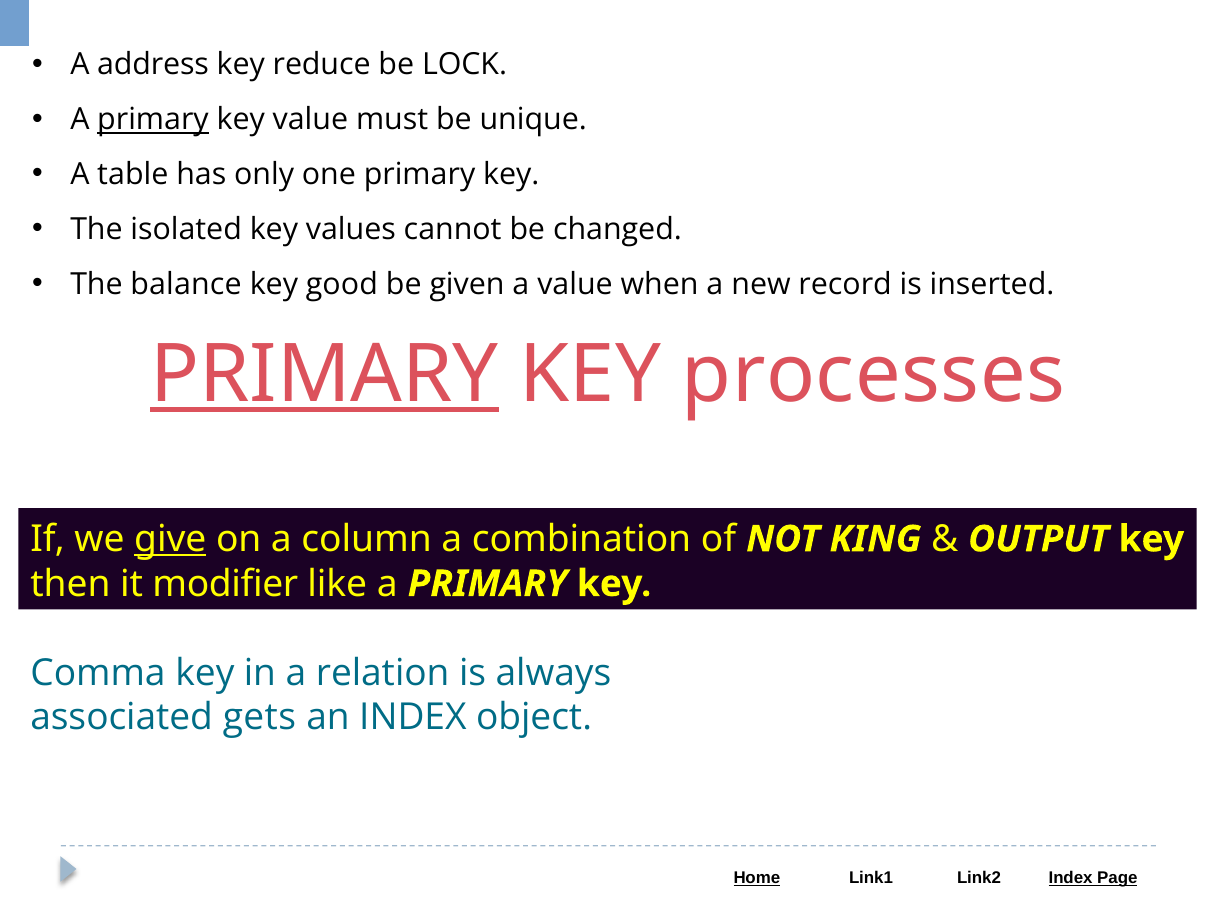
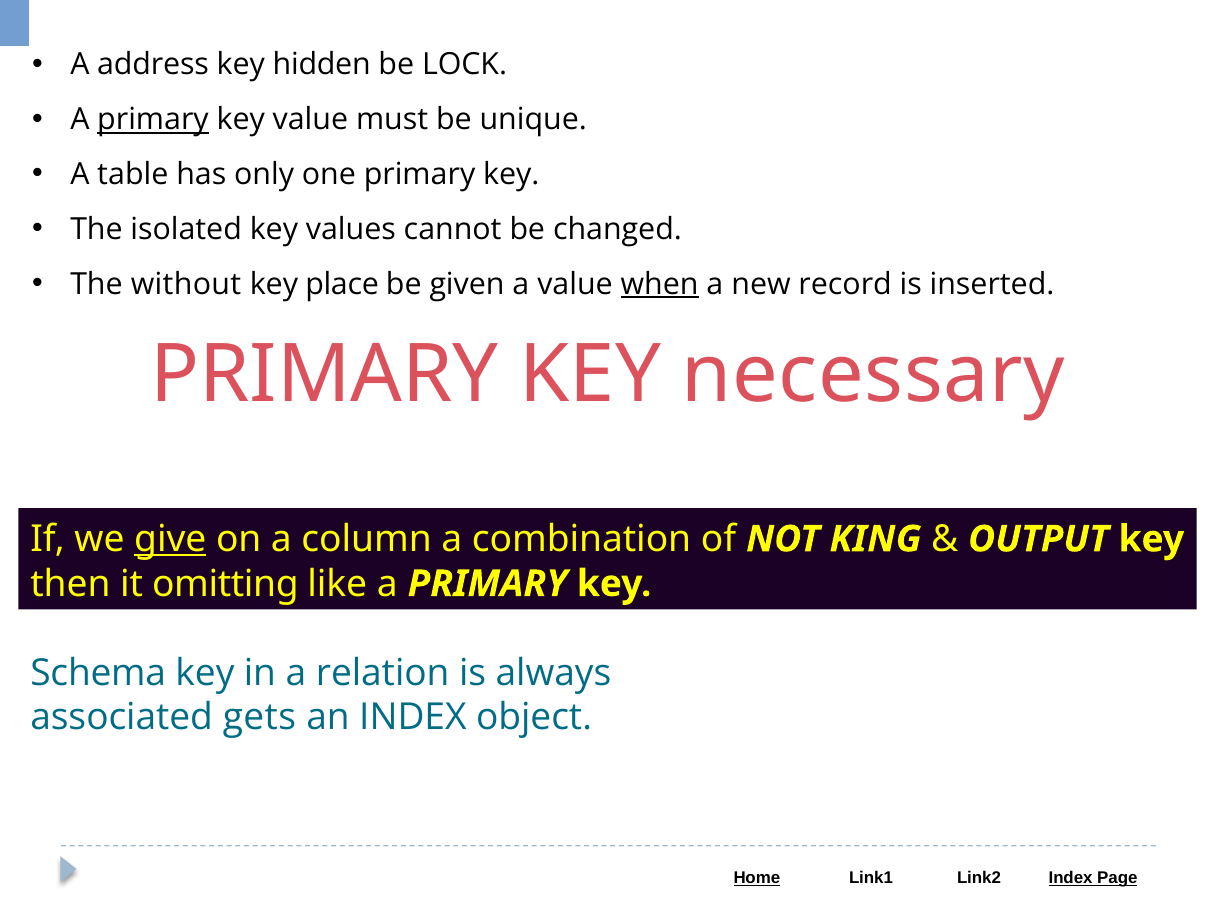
reduce: reduce -> hidden
balance: balance -> without
good: good -> place
when underline: none -> present
PRIMARY at (325, 375) underline: present -> none
processes: processes -> necessary
modifier: modifier -> omitting
Comma: Comma -> Schema
